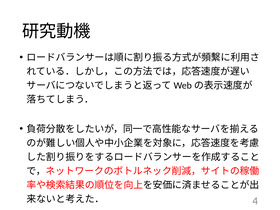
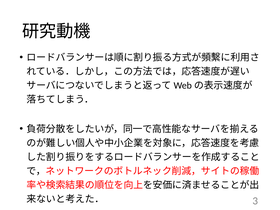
4: 4 -> 3
